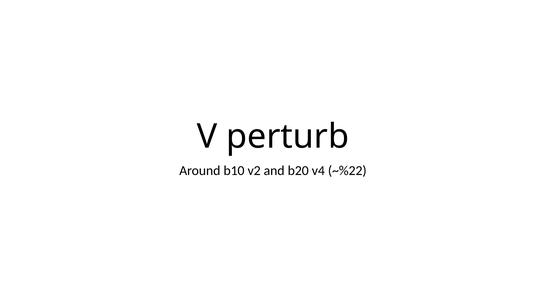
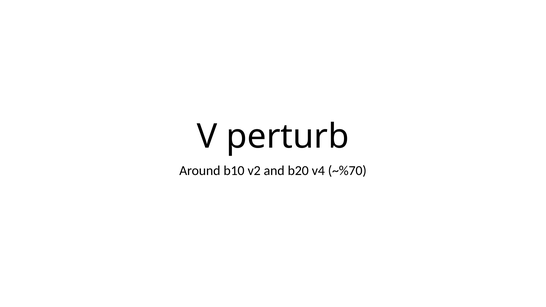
~%22: ~%22 -> ~%70
